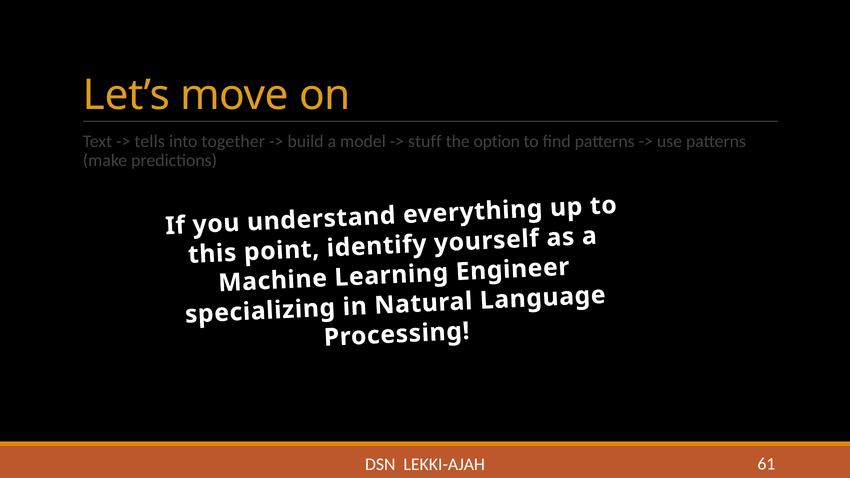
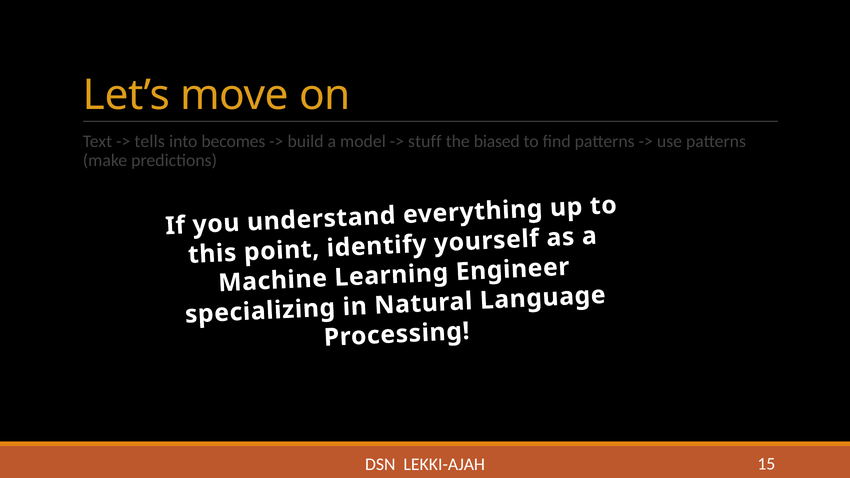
together: together -> becomes
option: option -> biased
61: 61 -> 15
